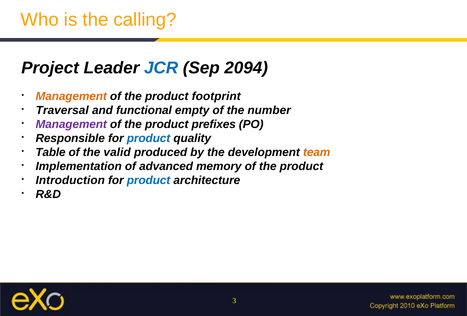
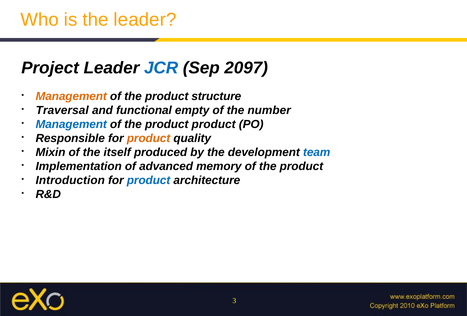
the calling: calling -> leader
2094: 2094 -> 2097
footprint: footprint -> structure
Management at (71, 124) colour: purple -> blue
product prefixes: prefixes -> product
product at (149, 138) colour: blue -> orange
Table: Table -> Mixin
valid: valid -> itself
team colour: orange -> blue
